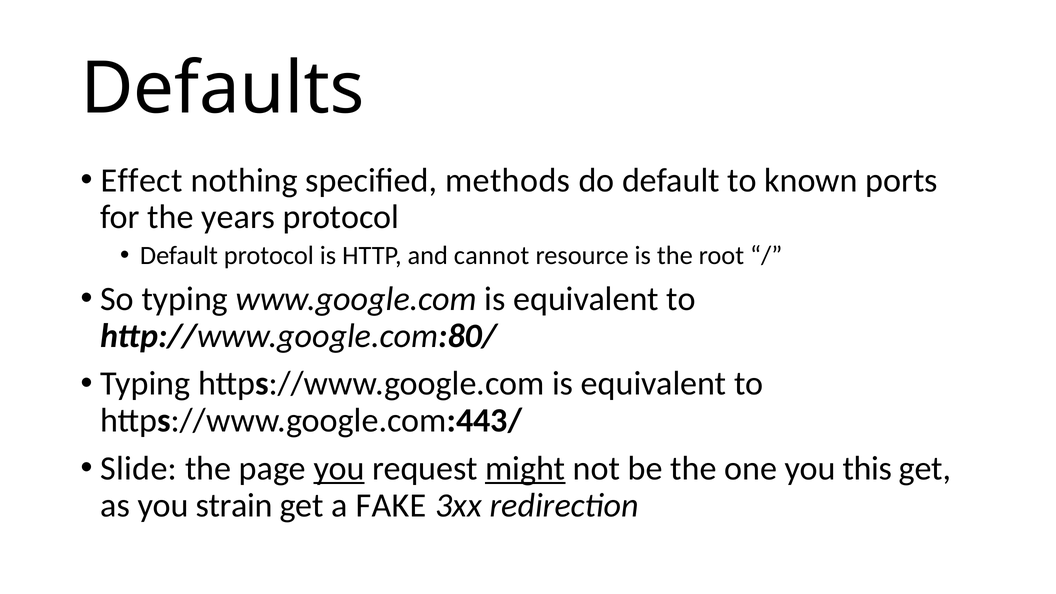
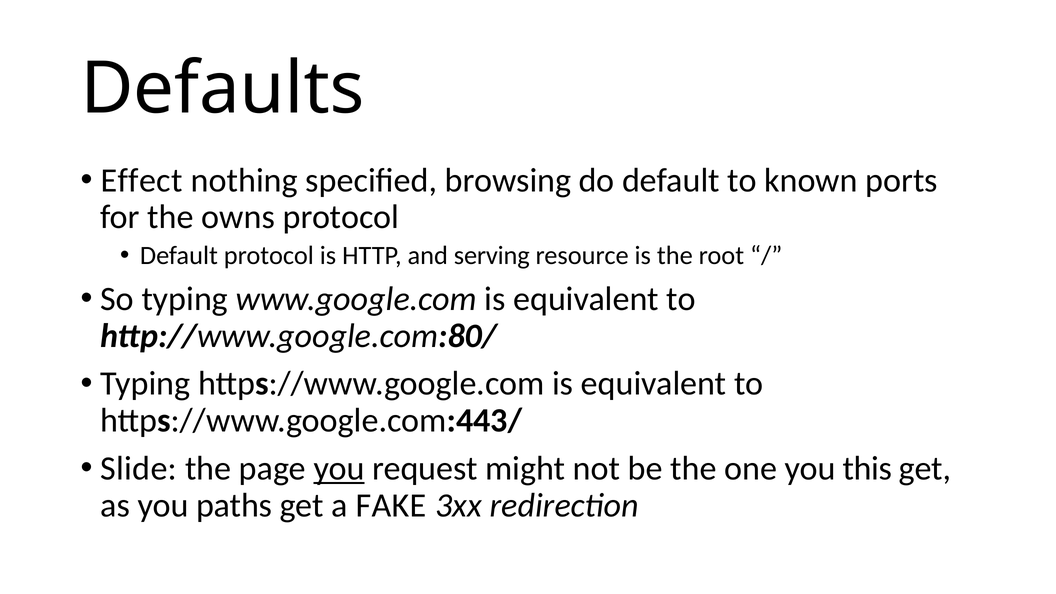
methods: methods -> browsing
years: years -> owns
cannot: cannot -> serving
might underline: present -> none
strain: strain -> paths
